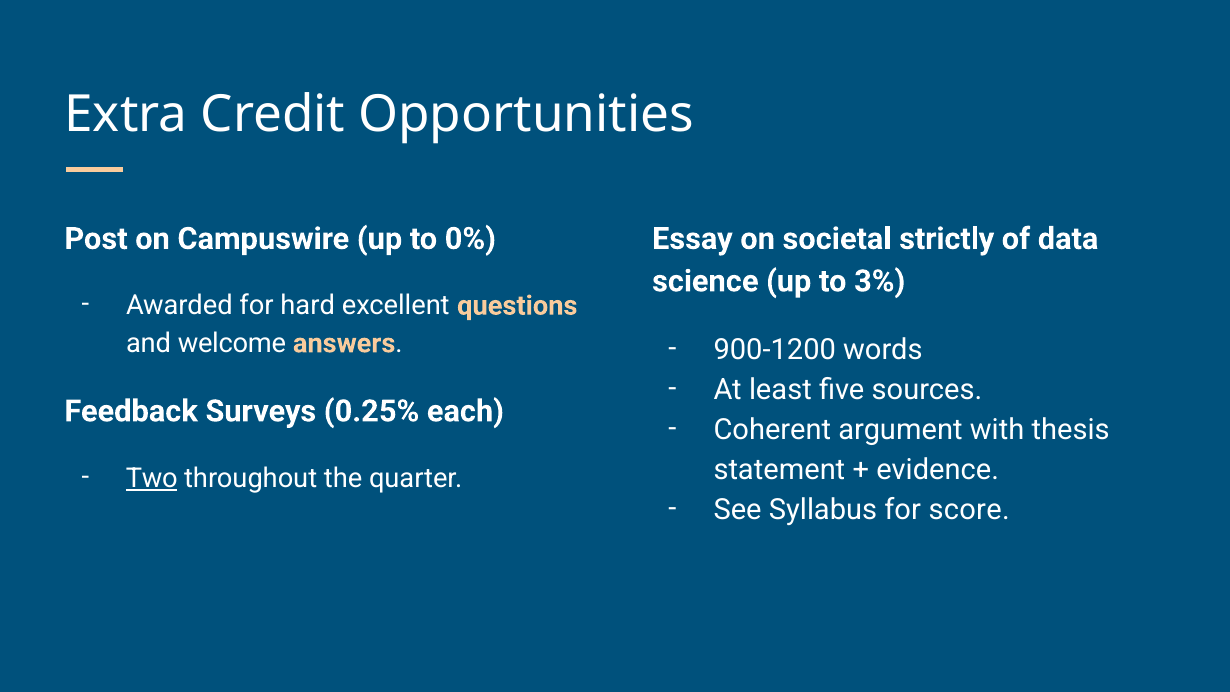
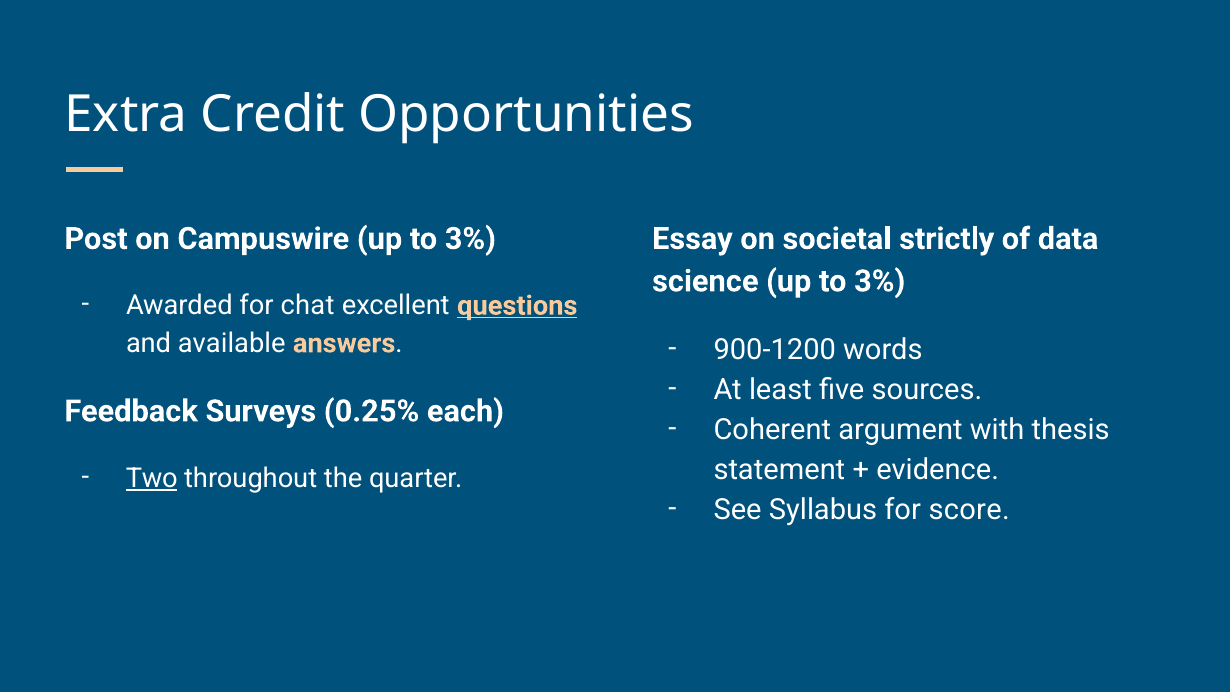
Campuswire up to 0%: 0% -> 3%
hard: hard -> chat
questions underline: none -> present
welcome: welcome -> available
